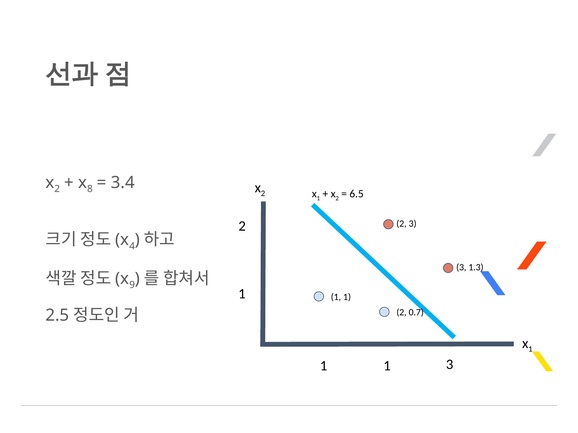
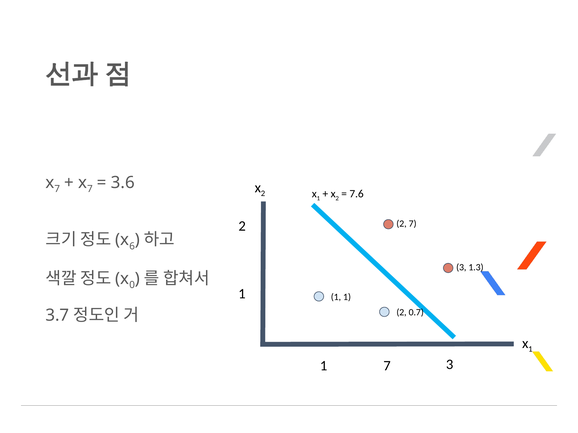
2 at (57, 189): 2 -> 7
8 at (90, 189): 8 -> 7
3.4: 3.4 -> 3.6
6.5: 6.5 -> 7.6
2 3: 3 -> 7
4: 4 -> 6
9: 9 -> 0
2.5: 2.5 -> 3.7
1 at (387, 366): 1 -> 7
